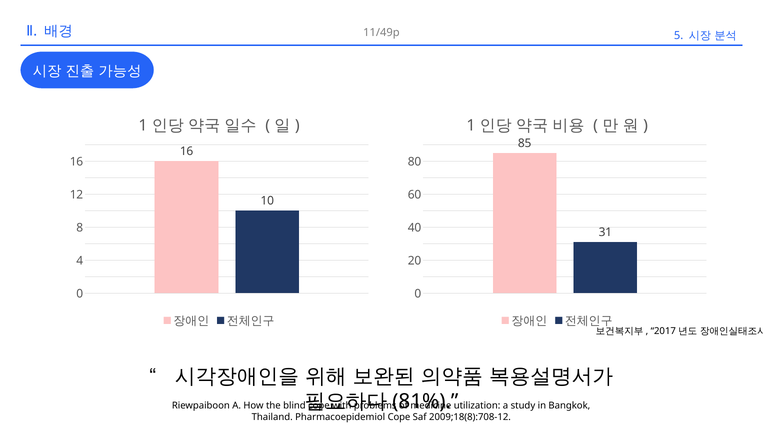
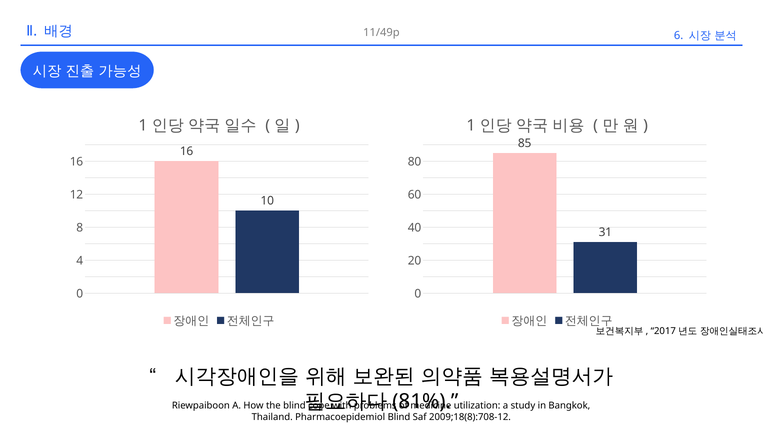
5: 5 -> 6
Pharmacoepidemiol Cope: Cope -> Blind
